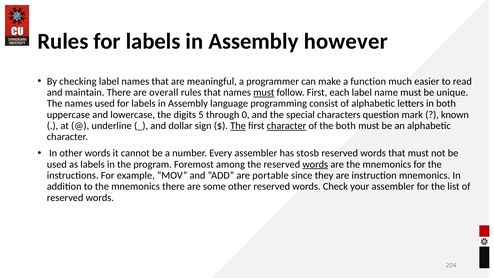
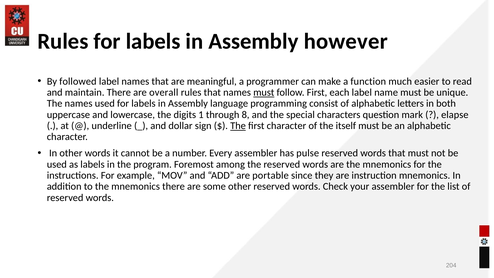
checking: checking -> followed
5: 5 -> 1
0: 0 -> 8
known: known -> elapse
character at (286, 126) underline: present -> none
the both: both -> itself
stosb: stosb -> pulse
words at (315, 164) underline: present -> none
